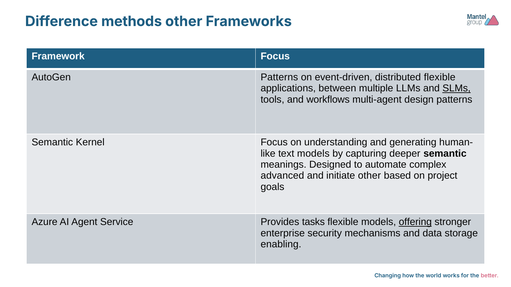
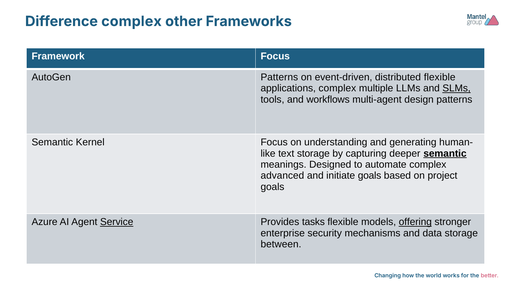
Difference methods: methods -> complex
applications between: between -> complex
text models: models -> storage
semantic at (445, 154) underline: none -> present
initiate other: other -> goals
Service underline: none -> present
enabling: enabling -> between
